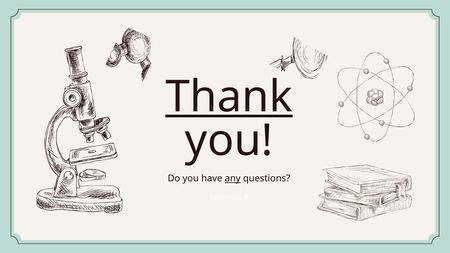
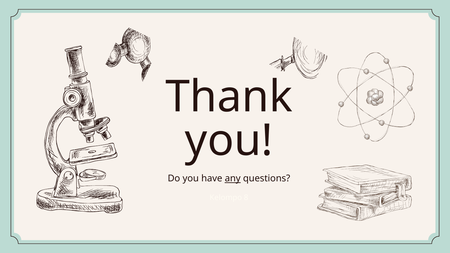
Thank underline: present -> none
